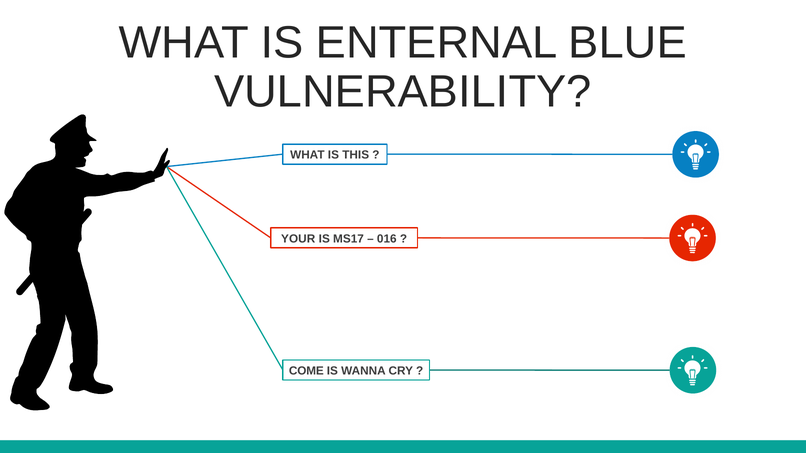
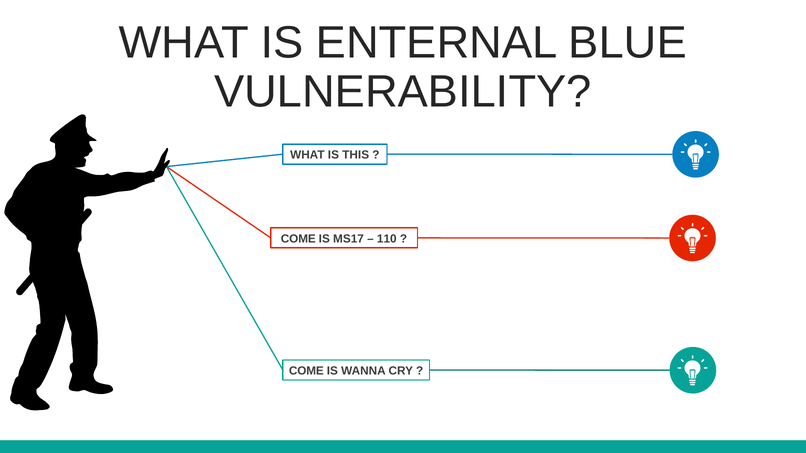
YOUR at (298, 239): YOUR -> COME
016: 016 -> 110
